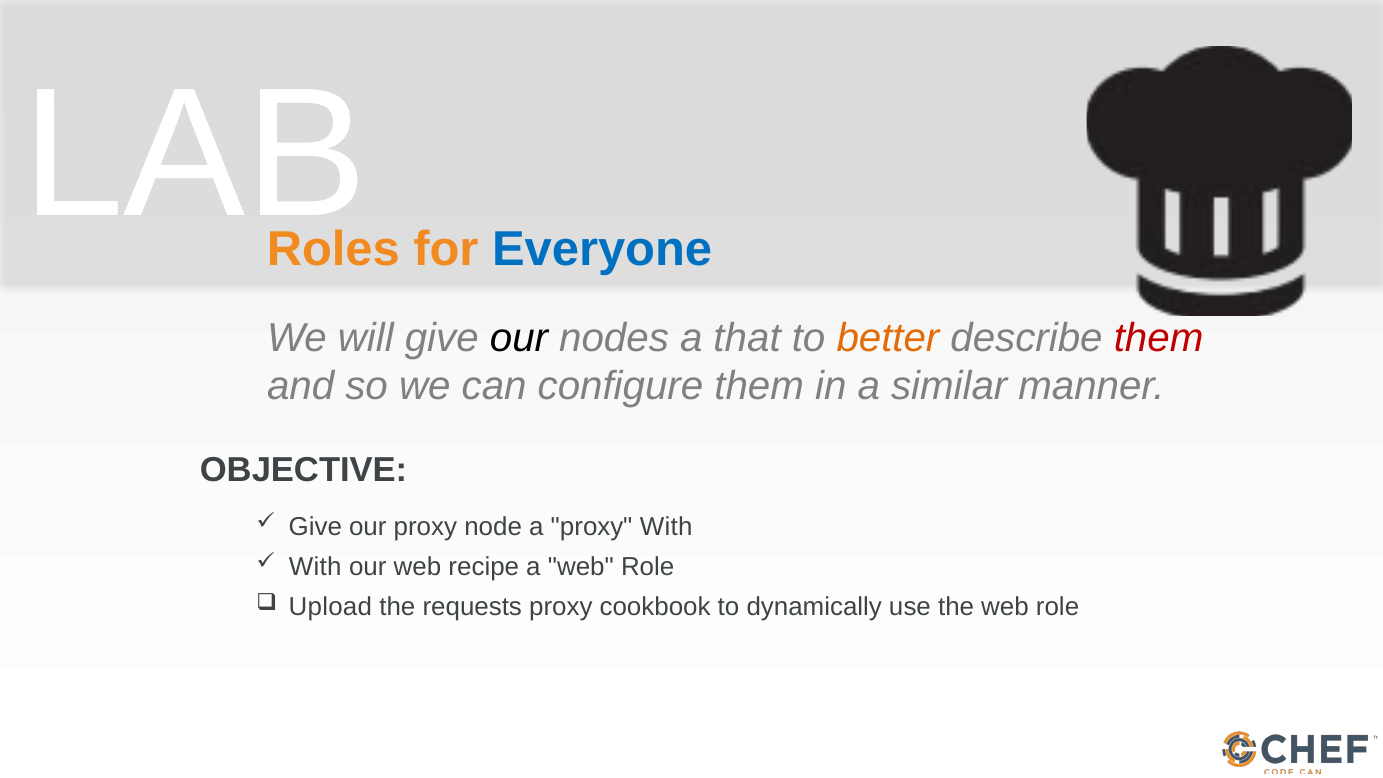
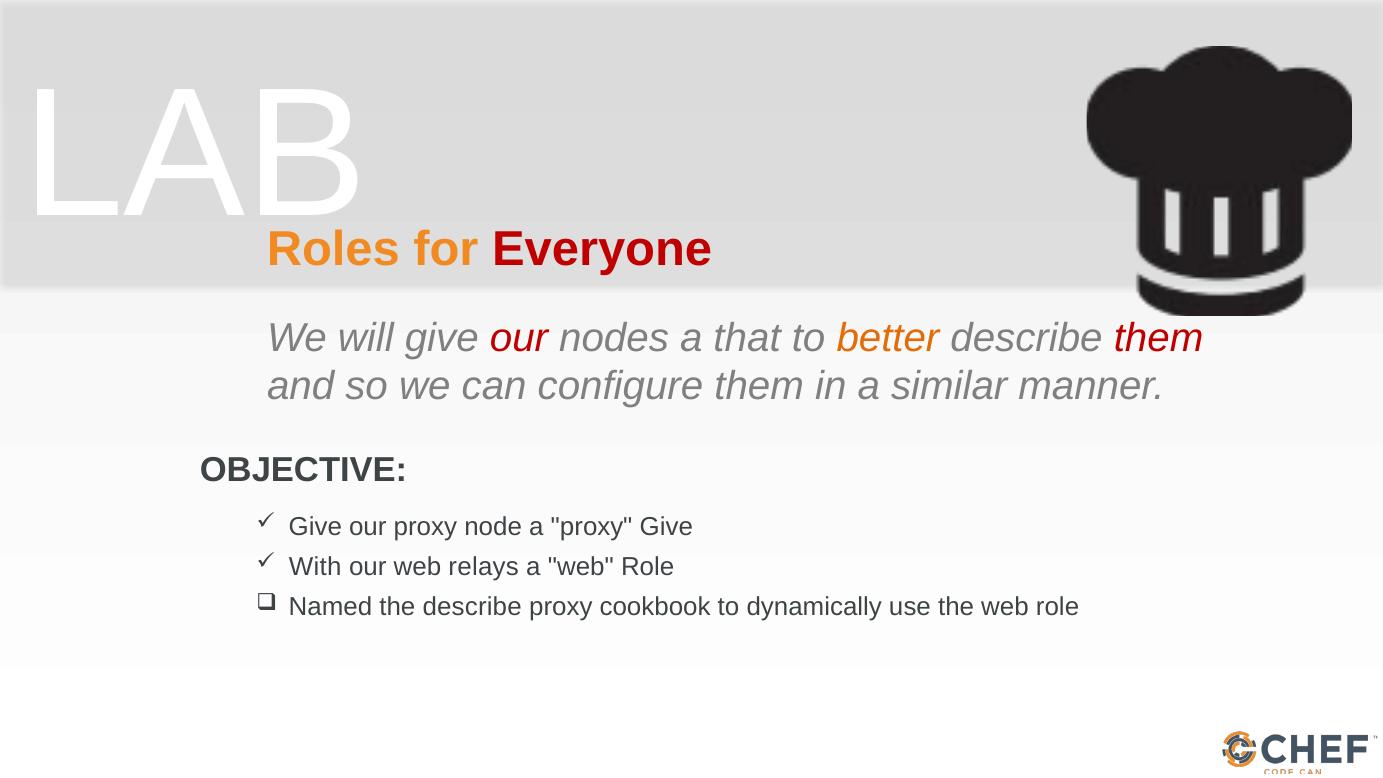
Everyone colour: blue -> red
our at (519, 338) colour: black -> red
proxy With: With -> Give
recipe: recipe -> relays
Upload: Upload -> Named
the requests: requests -> describe
